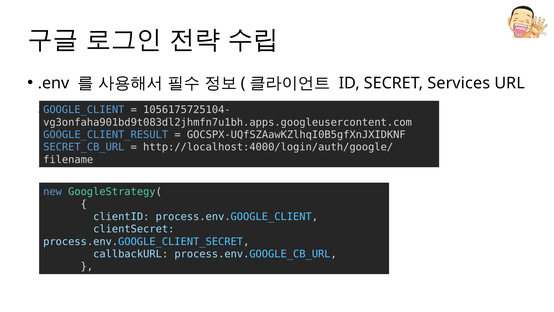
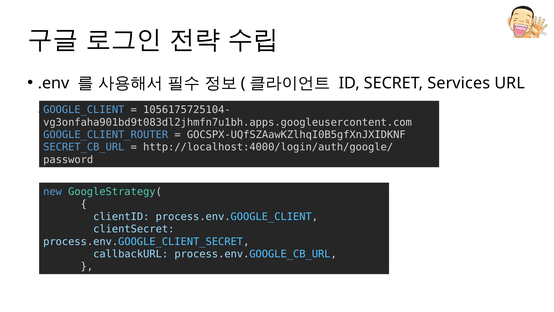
GOOGLE_CLIENT_RESULT: GOOGLE_CLIENT_RESULT -> GOOGLE_CLIENT_ROUTER
filename: filename -> password
